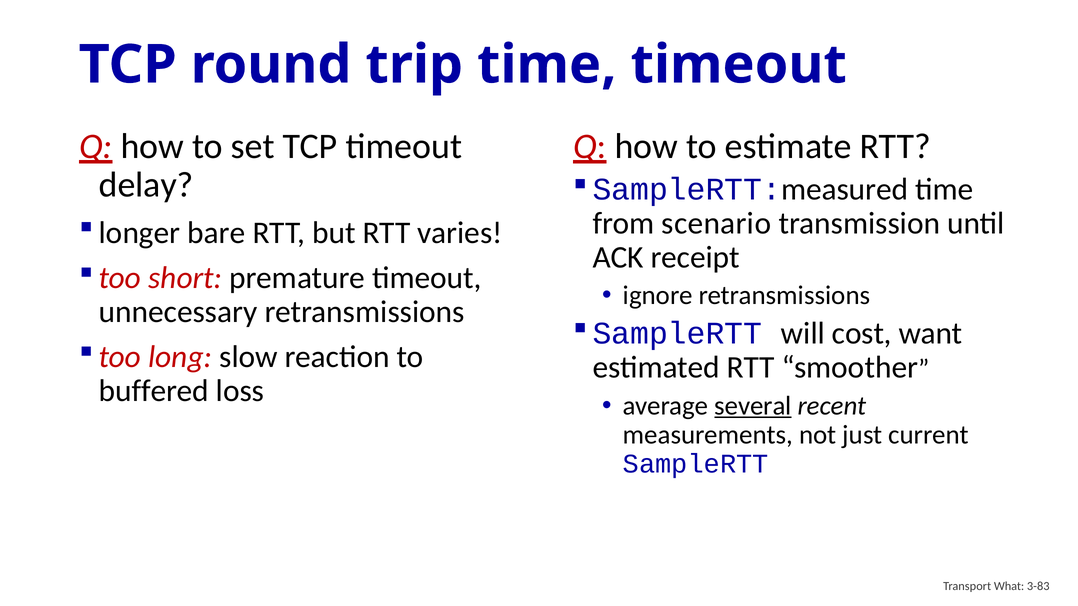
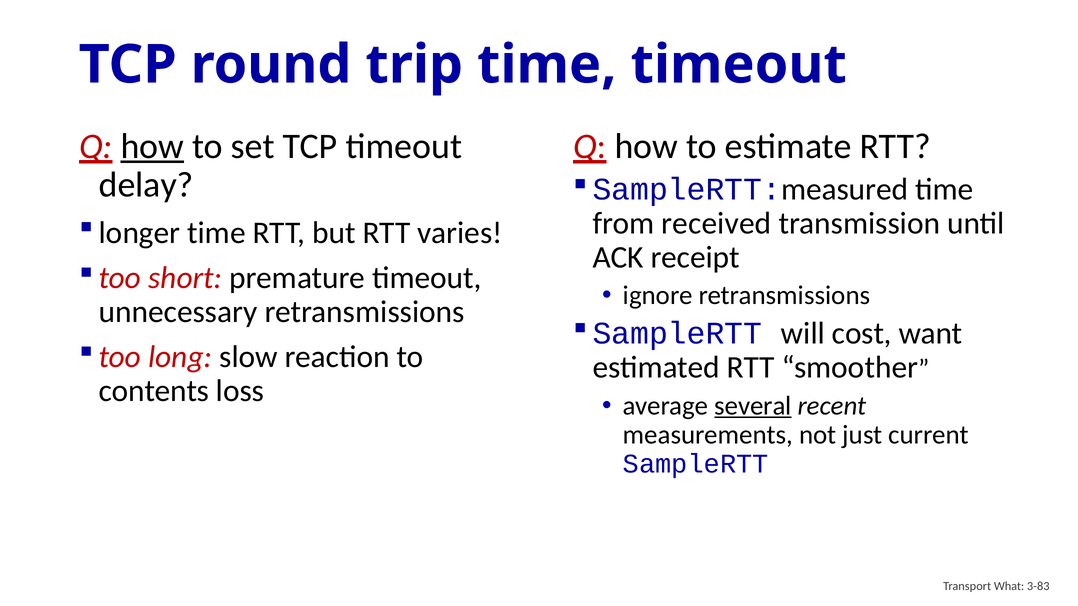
how at (152, 146) underline: none -> present
scenario: scenario -> received
longer bare: bare -> time
buffered: buffered -> contents
